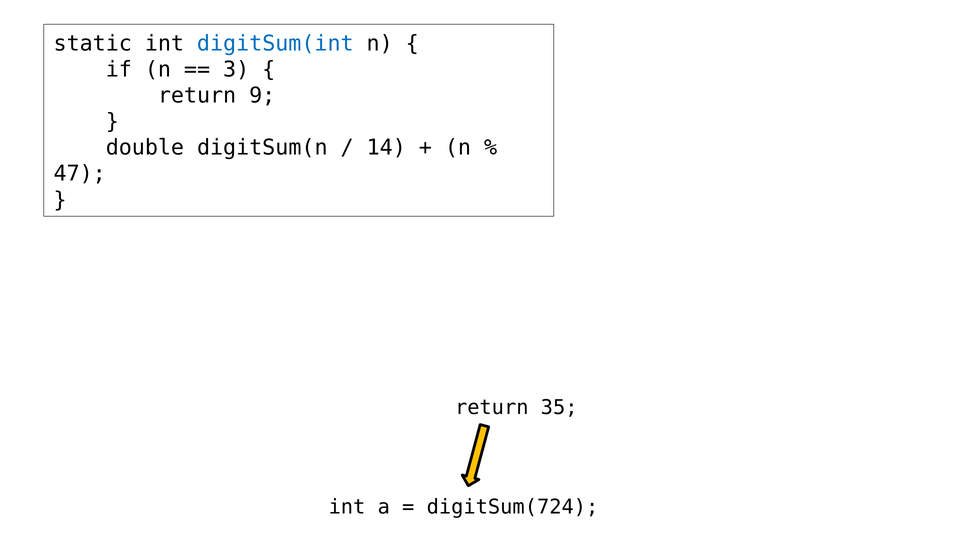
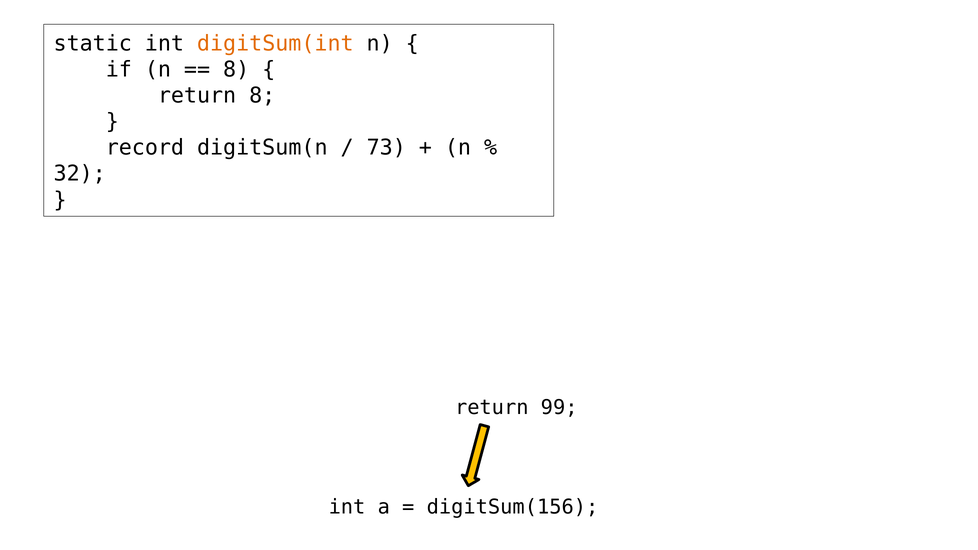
digitSum(int colour: blue -> orange
3 at (236, 70): 3 -> 8
return 9: 9 -> 8
double: double -> record
14: 14 -> 73
47: 47 -> 32
35: 35 -> 99
digitSum(724: digitSum(724 -> digitSum(156
